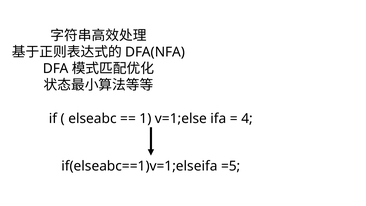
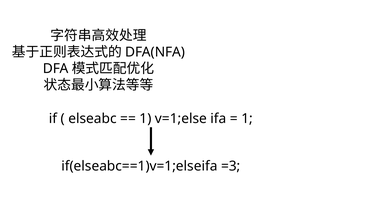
4 at (247, 118): 4 -> 1
=5: =5 -> =3
